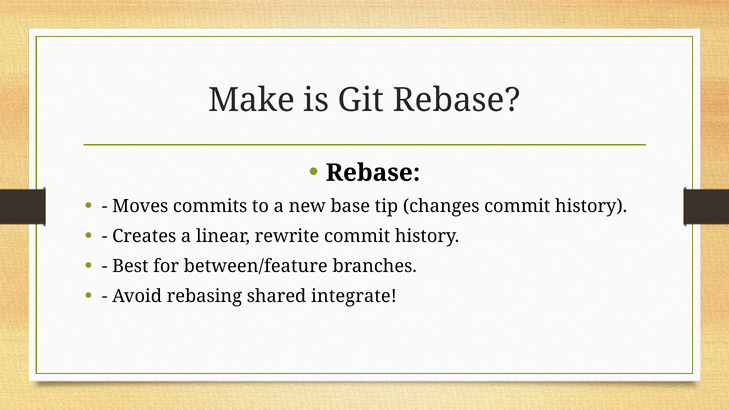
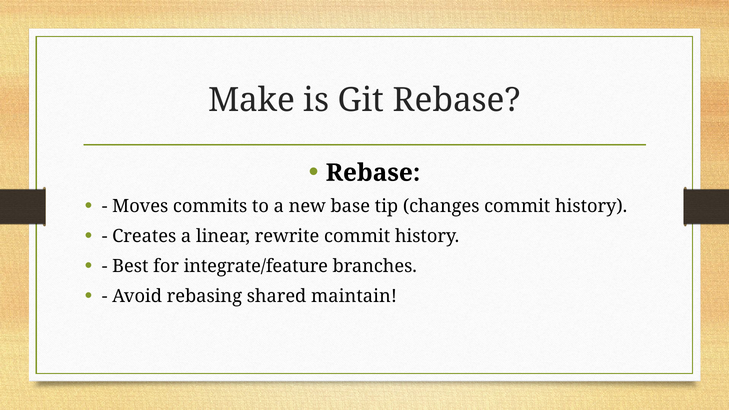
between/feature: between/feature -> integrate/feature
integrate: integrate -> maintain
